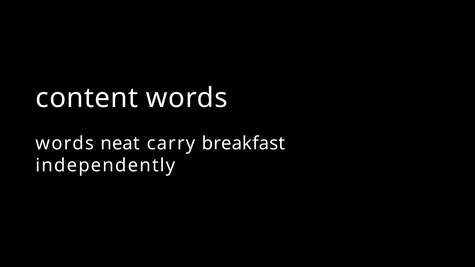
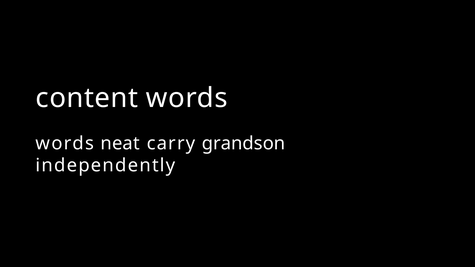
breakfast: breakfast -> grandson
